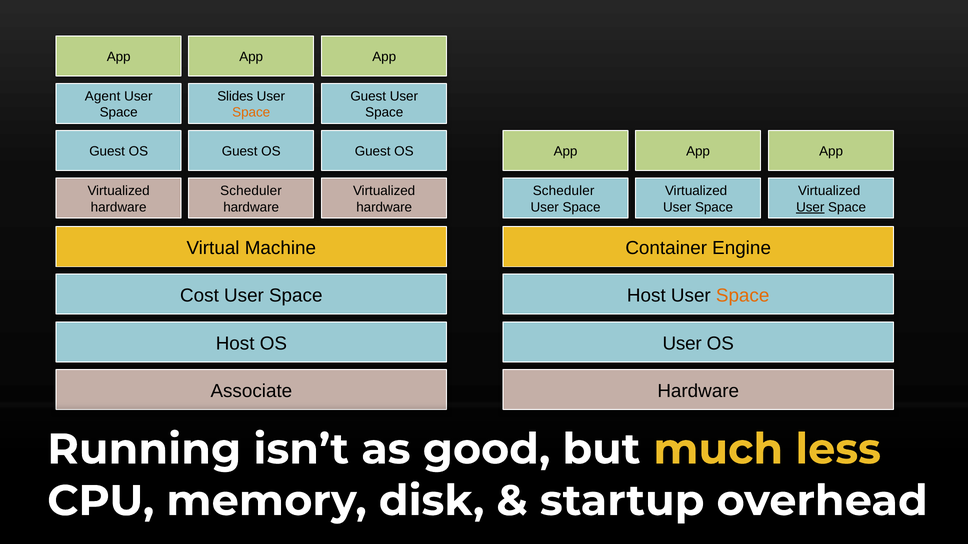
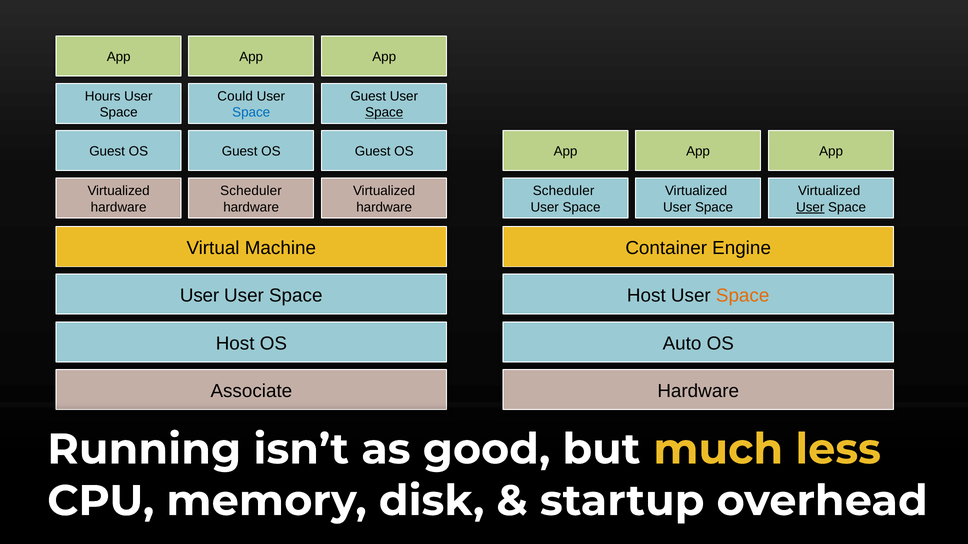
Agent: Agent -> Hours
Slides: Slides -> Could
Space at (251, 113) colour: orange -> blue
Space at (384, 113) underline: none -> present
Cost at (199, 296): Cost -> User
User at (682, 344): User -> Auto
